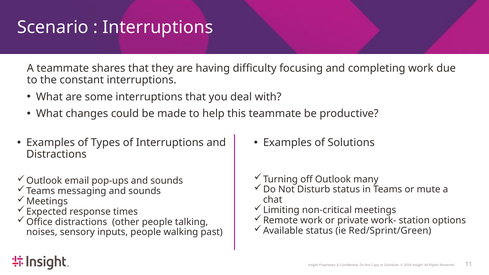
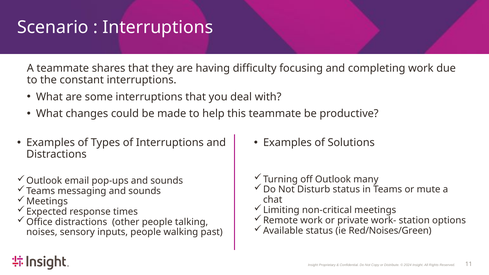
Red/Sprint/Green: Red/Sprint/Green -> Red/Noises/Green
